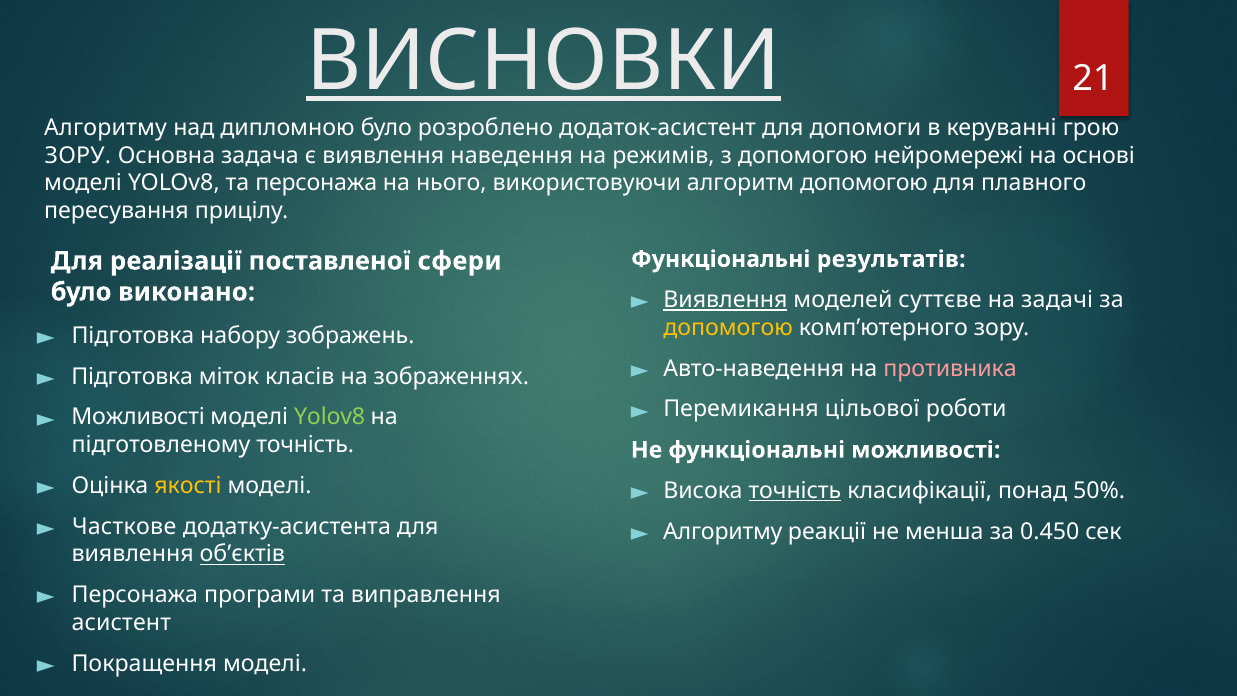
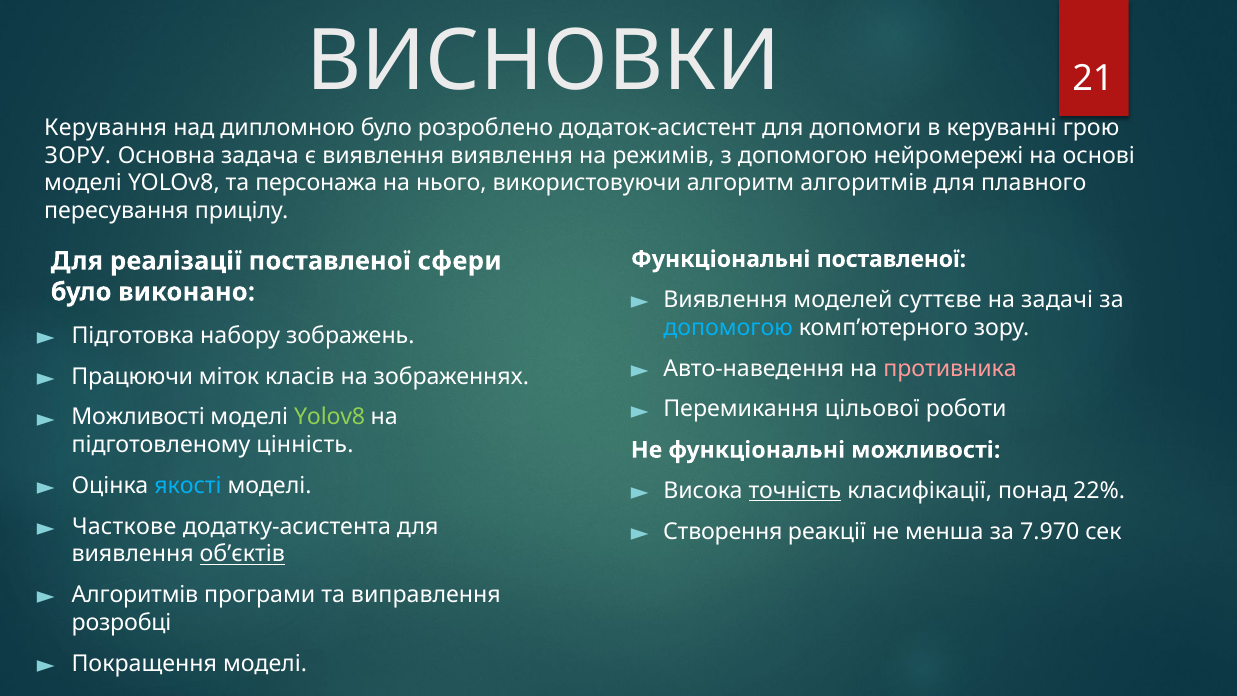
ВИСНОВКИ underline: present -> none
Алгоритму at (106, 127): Алгоритму -> Керування
виявлення наведення: наведення -> виявлення
алгоритм допомогою: допомогою -> алгоритмів
Функціональні результатів: результатів -> поставленої
Виявлення at (725, 300) underline: present -> none
допомогою at (728, 328) colour: yellow -> light blue
Підготовка at (132, 376): Підготовка -> Працюючи
підготовленому точність: точність -> цінність
якості colour: yellow -> light blue
50%: 50% -> 22%
Алгоритму at (723, 531): Алгоритму -> Створення
0.450: 0.450 -> 7.970
Персонажа at (135, 595): Персонажа -> Алгоритмів
асистент: асистент -> розробці
